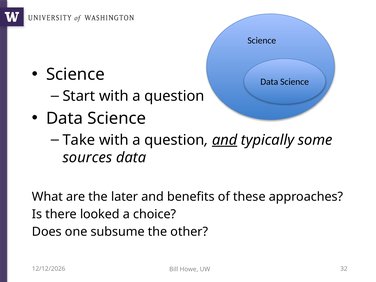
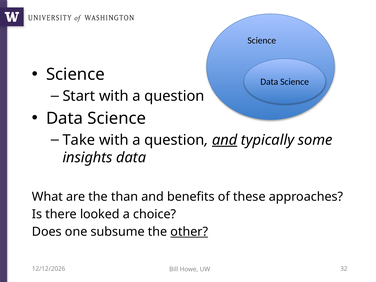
sources: sources -> insights
later: later -> than
other underline: none -> present
